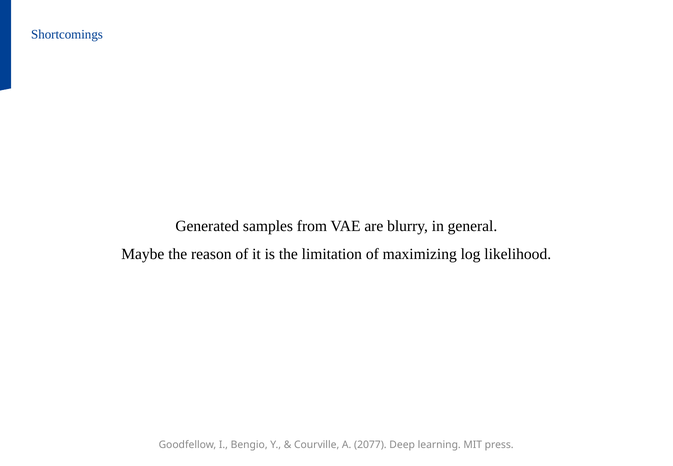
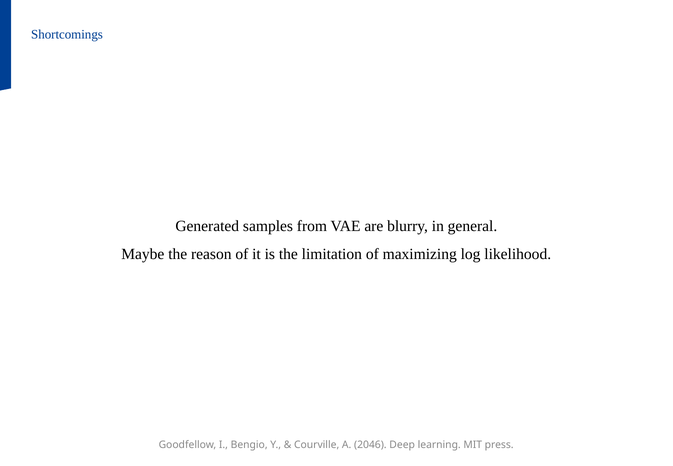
2077: 2077 -> 2046
